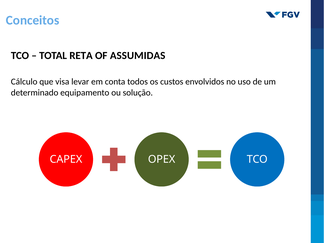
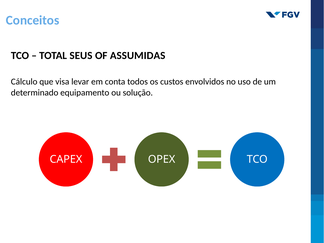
RETA: RETA -> SEUS
